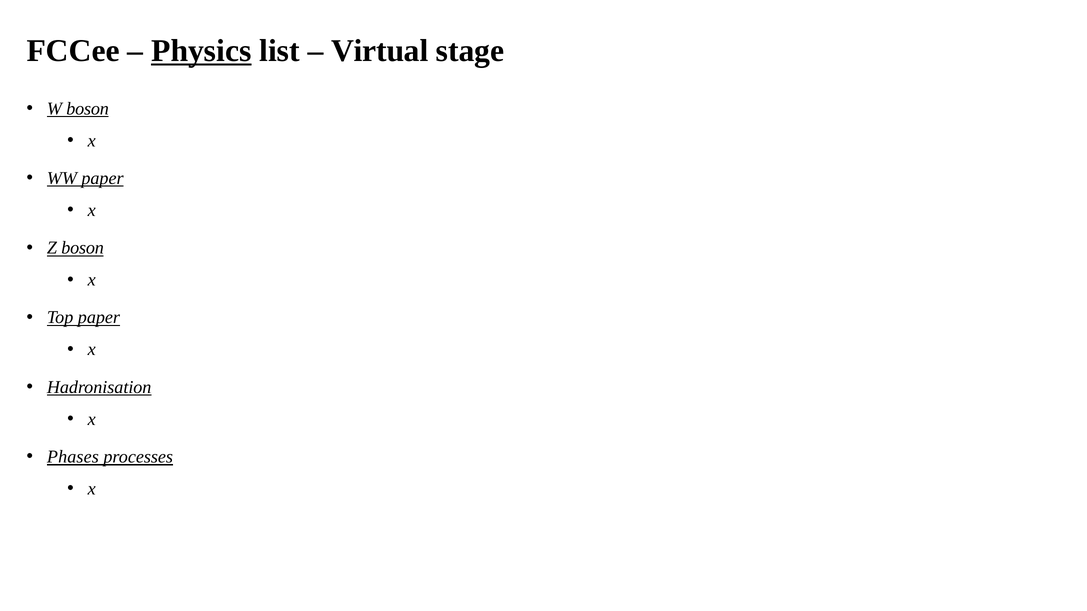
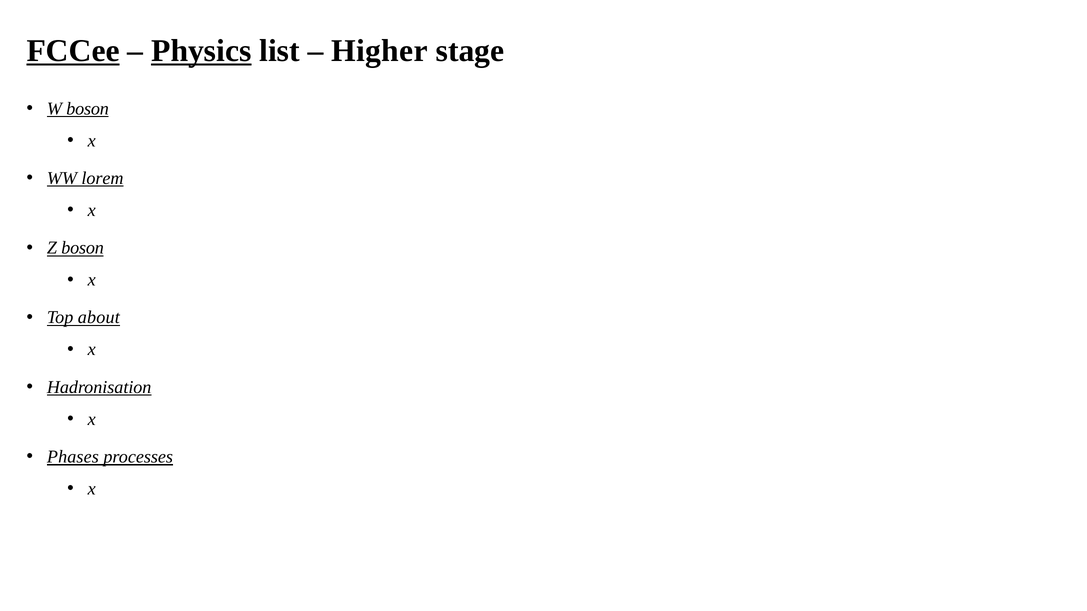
FCCee underline: none -> present
Virtual: Virtual -> Higher
WW paper: paper -> lorem
Top paper: paper -> about
